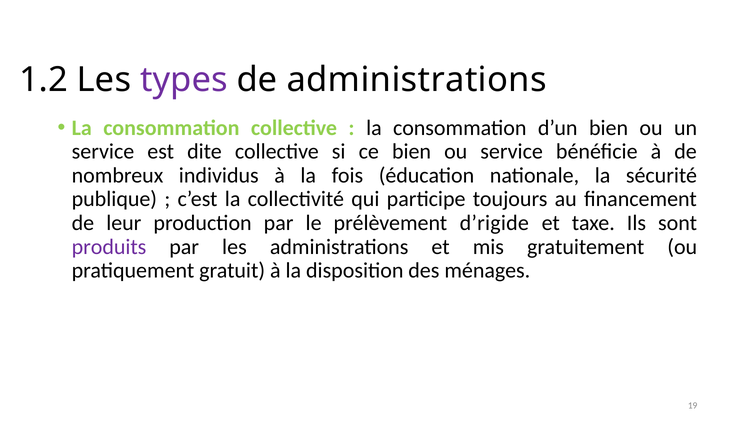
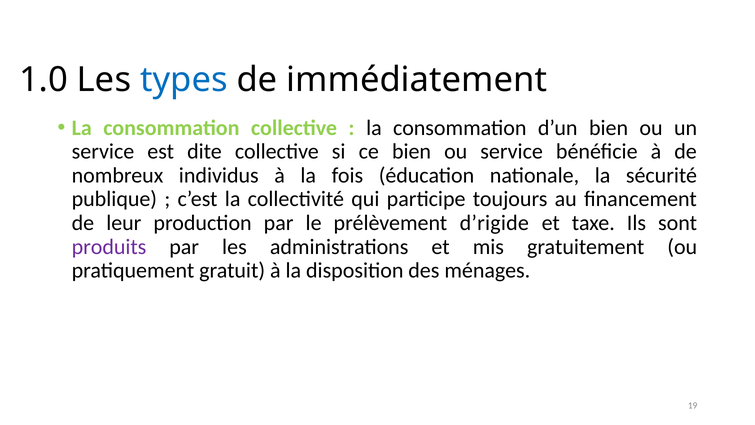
1.2: 1.2 -> 1.0
types colour: purple -> blue
de administrations: administrations -> immédiatement
